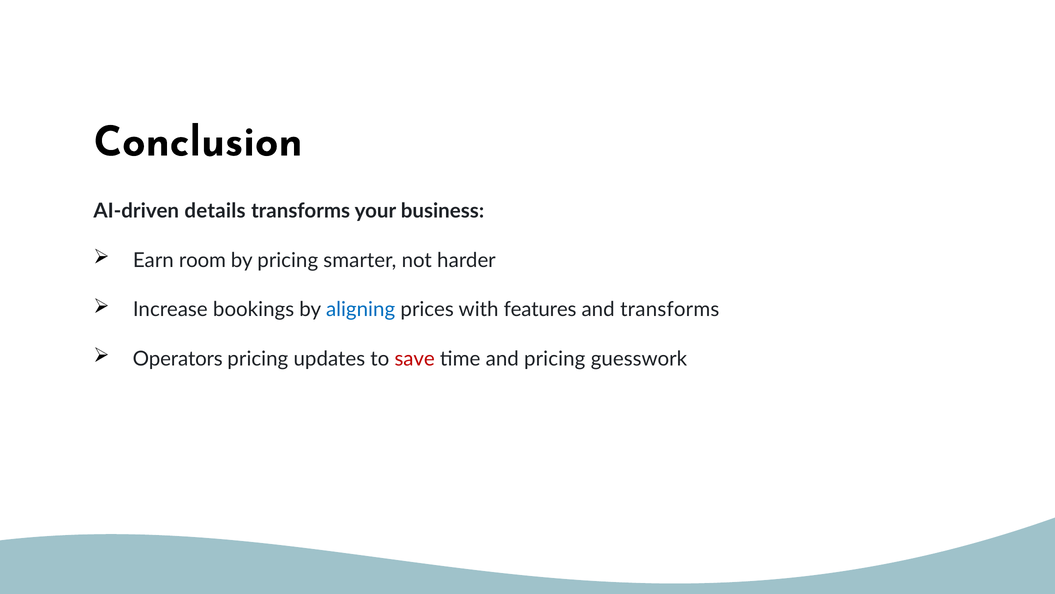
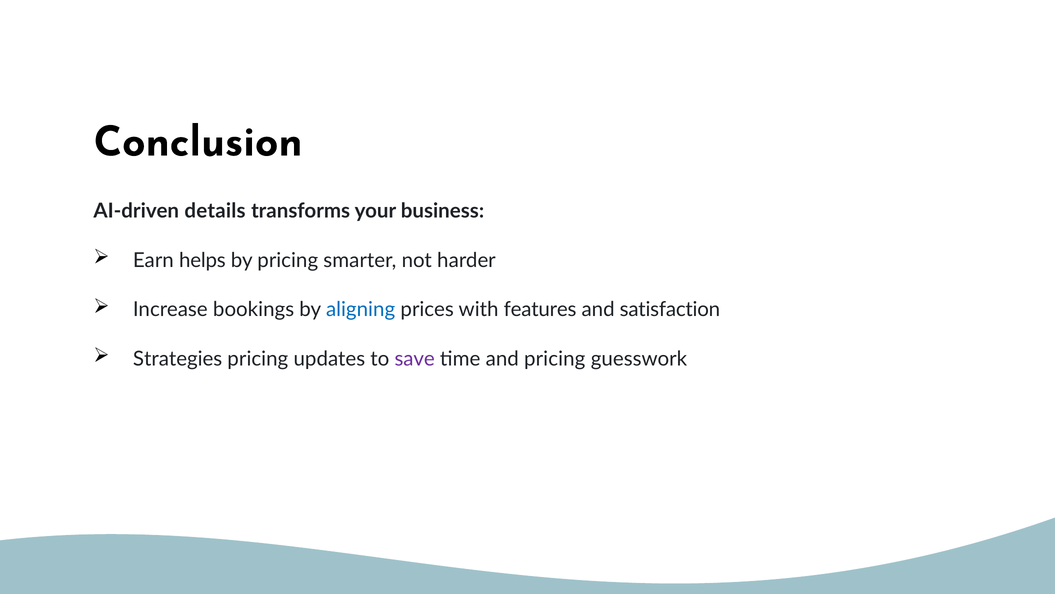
room: room -> helps
and transforms: transforms -> satisfaction
Operators: Operators -> Strategies
save colour: red -> purple
